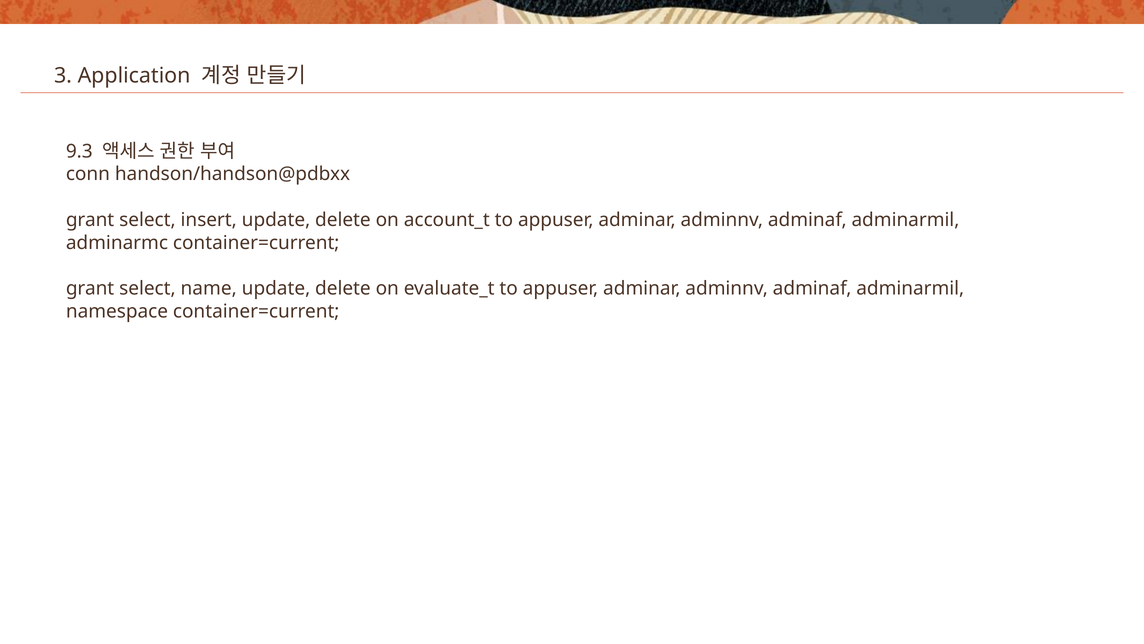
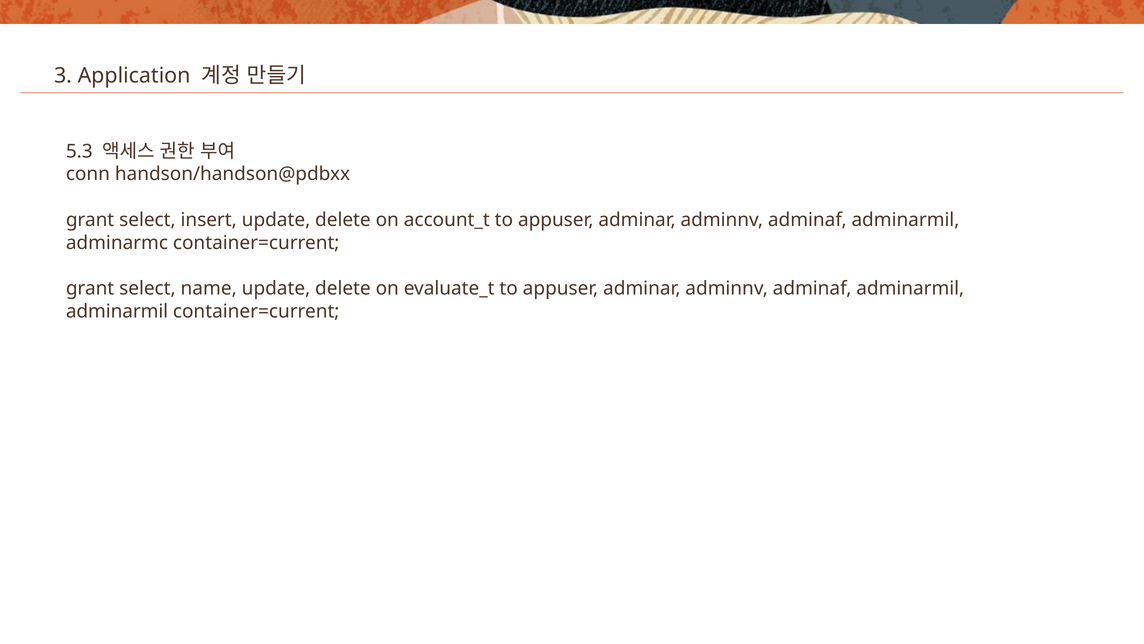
9.3: 9.3 -> 5.3
namespace at (117, 311): namespace -> adminarmil
